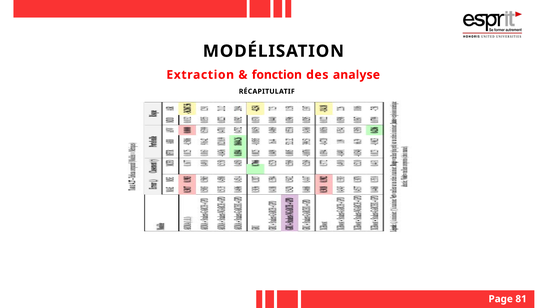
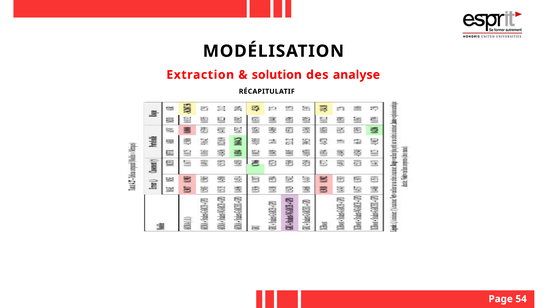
fonction: fonction -> solution
81: 81 -> 54
